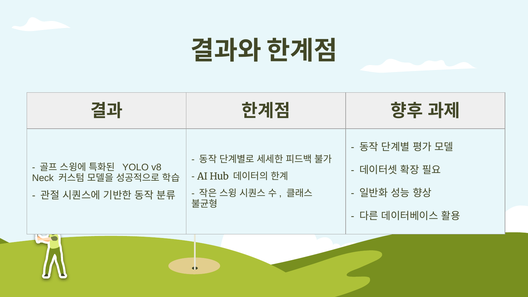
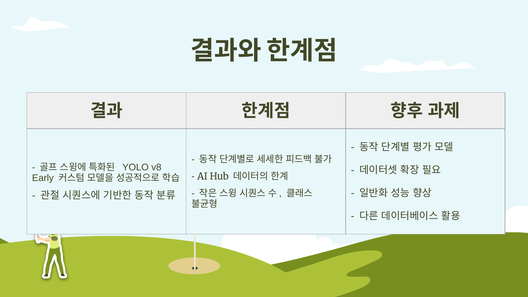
Neck: Neck -> Early
